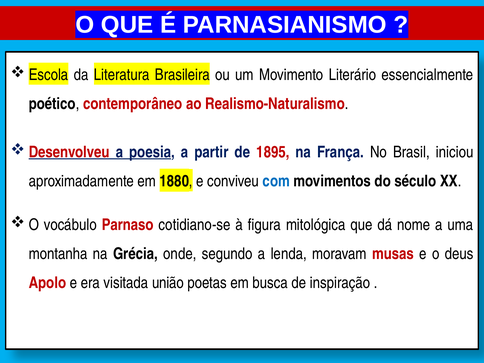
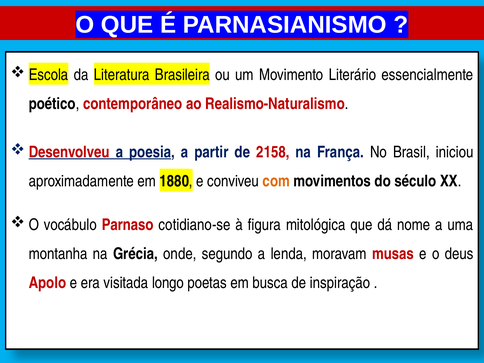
1895: 1895 -> 2158
com colour: blue -> orange
união: união -> longo
